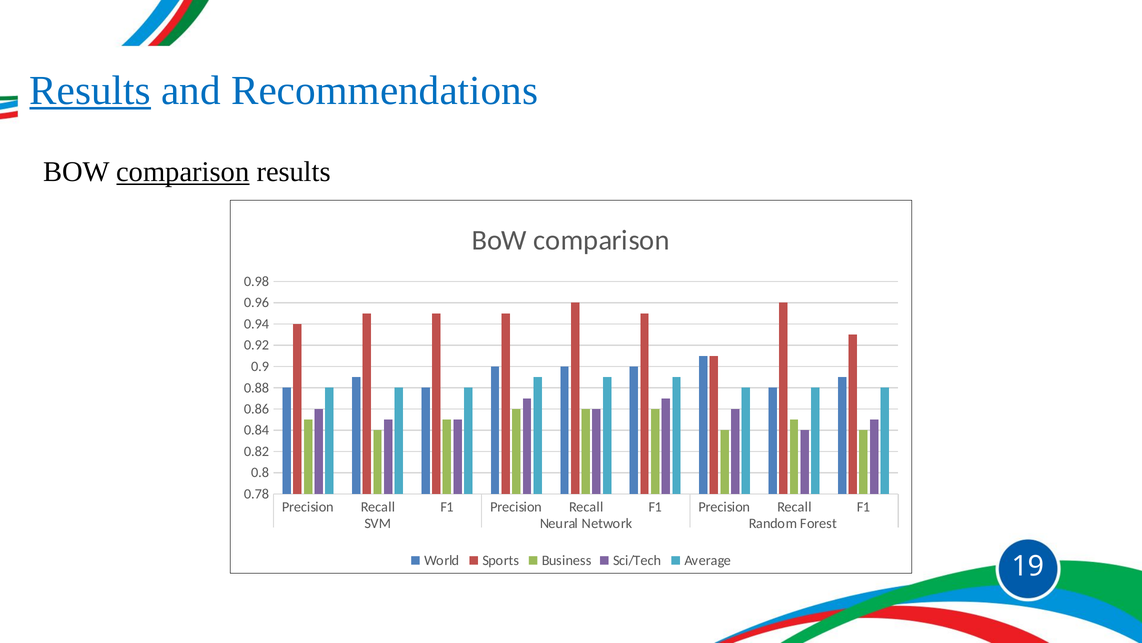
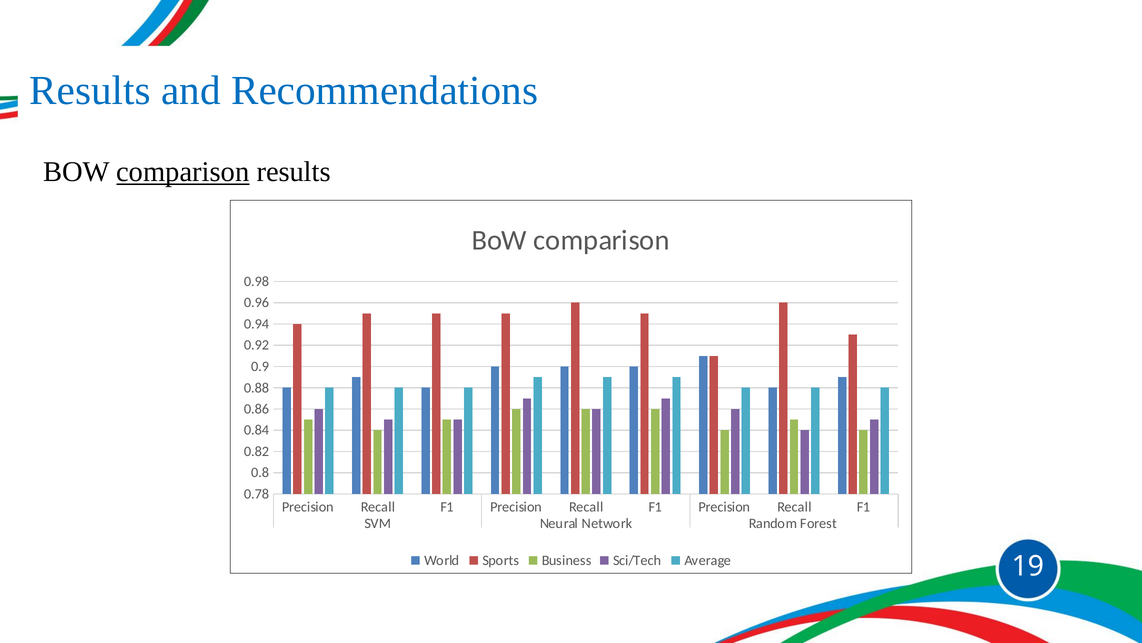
Results at (90, 90) underline: present -> none
